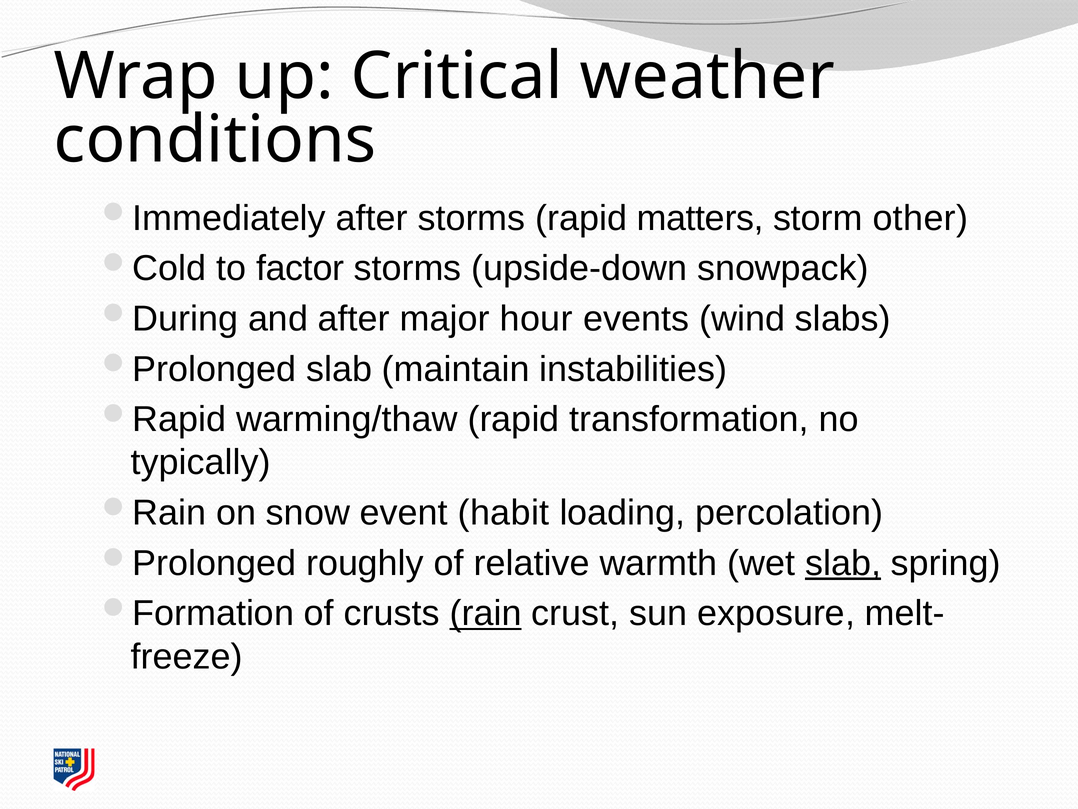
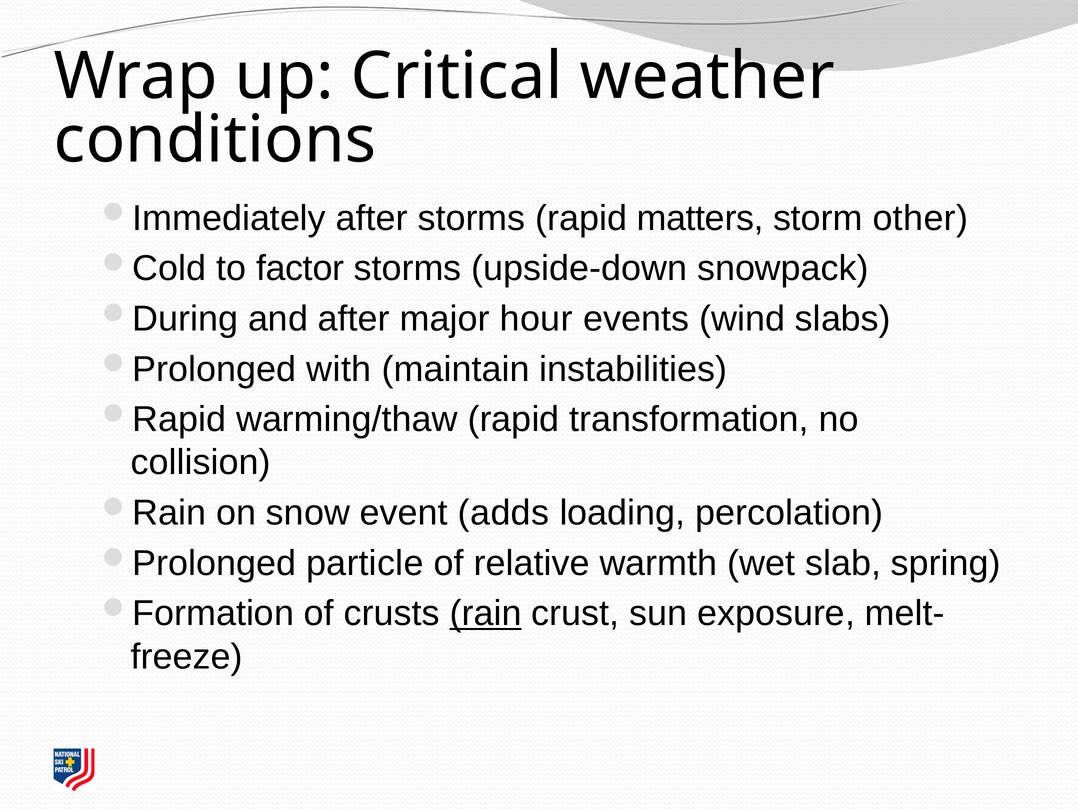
slab at (339, 369): slab -> with
typically: typically -> collision
habit: habit -> adds
roughly: roughly -> particle
slab at (843, 563) underline: present -> none
